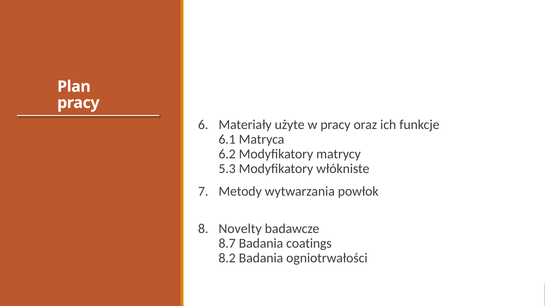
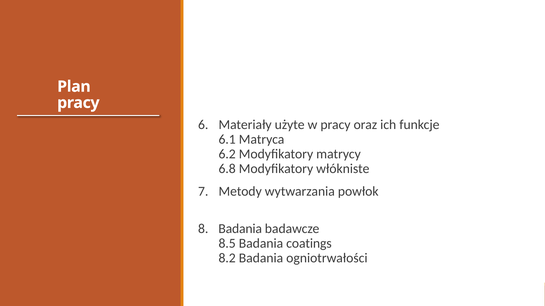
5.3: 5.3 -> 6.8
Novelty at (240, 229): Novelty -> Badania
8.7: 8.7 -> 8.5
